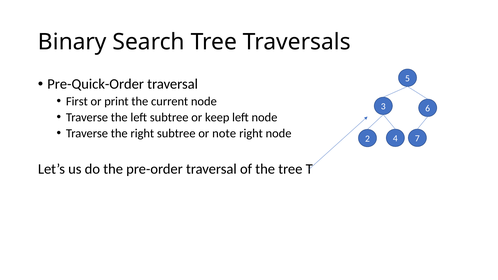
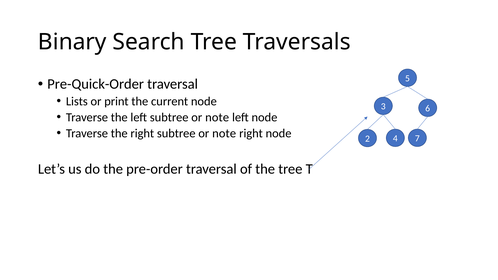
First: First -> Lists
left subtree or keep: keep -> note
